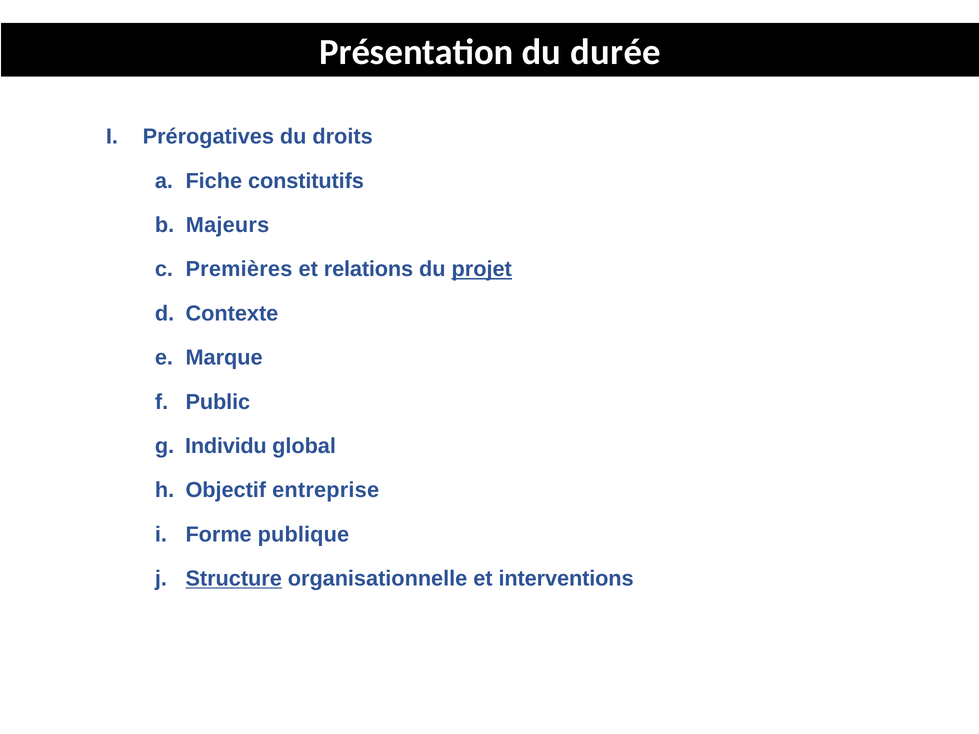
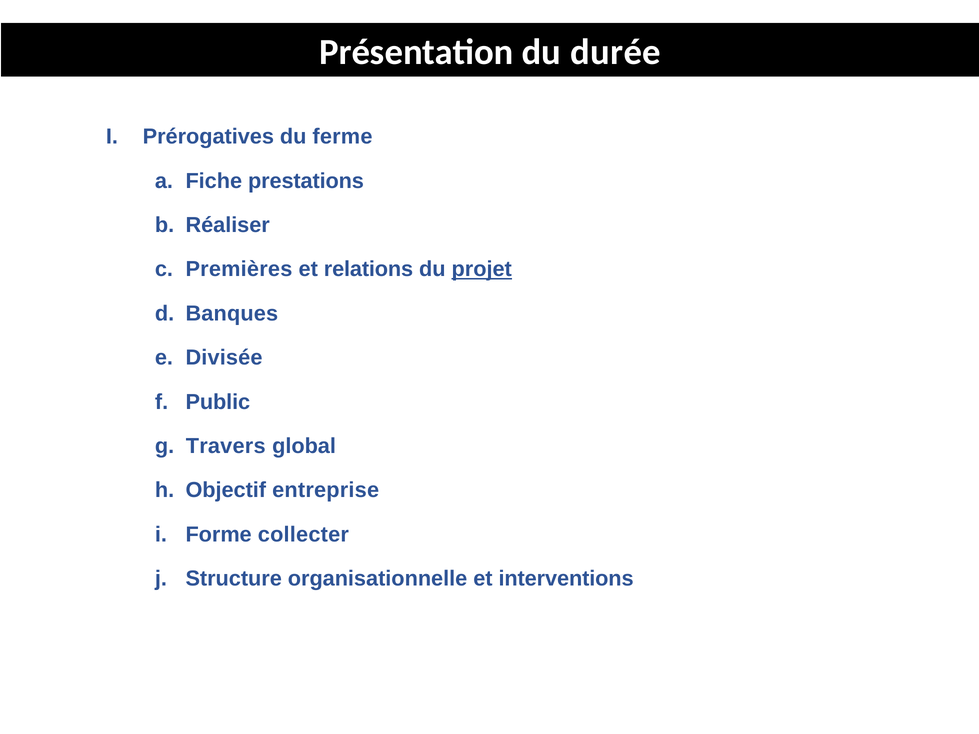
droits: droits -> ferme
constitutifs: constitutifs -> prestations
Majeurs: Majeurs -> Réaliser
Contexte: Contexte -> Banques
Marque: Marque -> Divisée
Individu: Individu -> Travers
publique: publique -> collecter
Structure underline: present -> none
